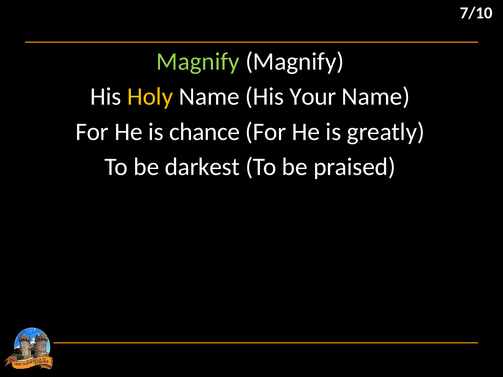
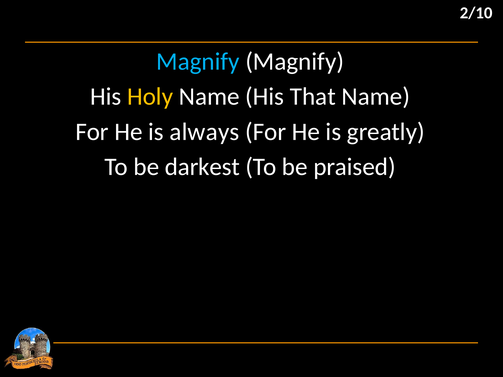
7/10: 7/10 -> 2/10
Magnify at (198, 61) colour: light green -> light blue
Your: Your -> That
chance: chance -> always
